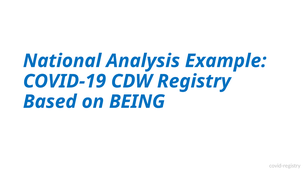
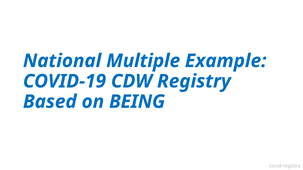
Analysis: Analysis -> Multiple
